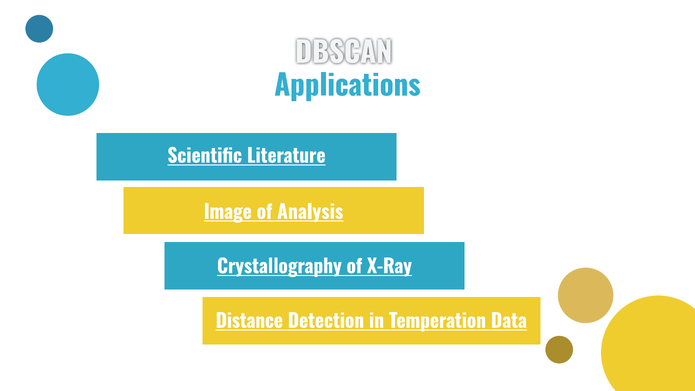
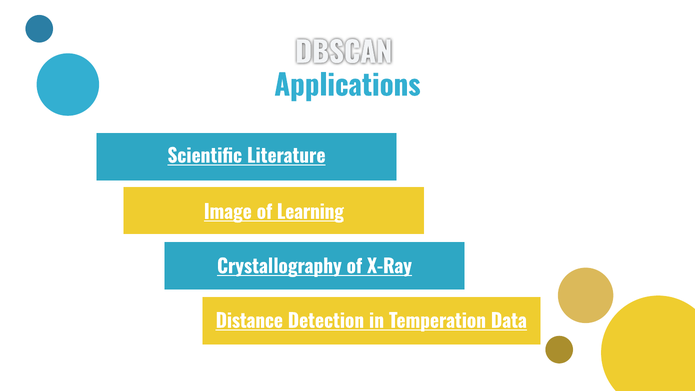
Analysis: Analysis -> Learning
